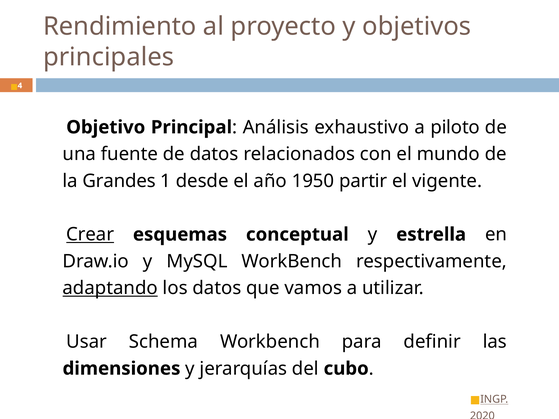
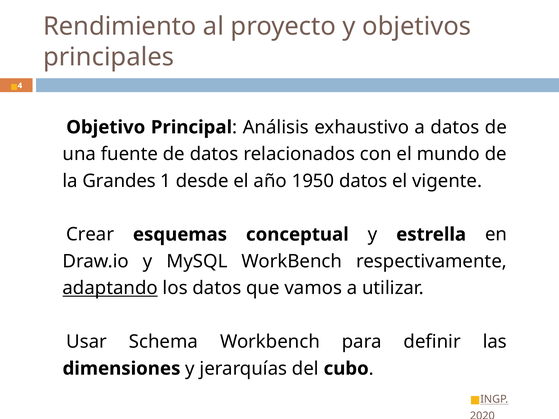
a piloto: piloto -> datos
1950 partir: partir -> datos
Crear underline: present -> none
